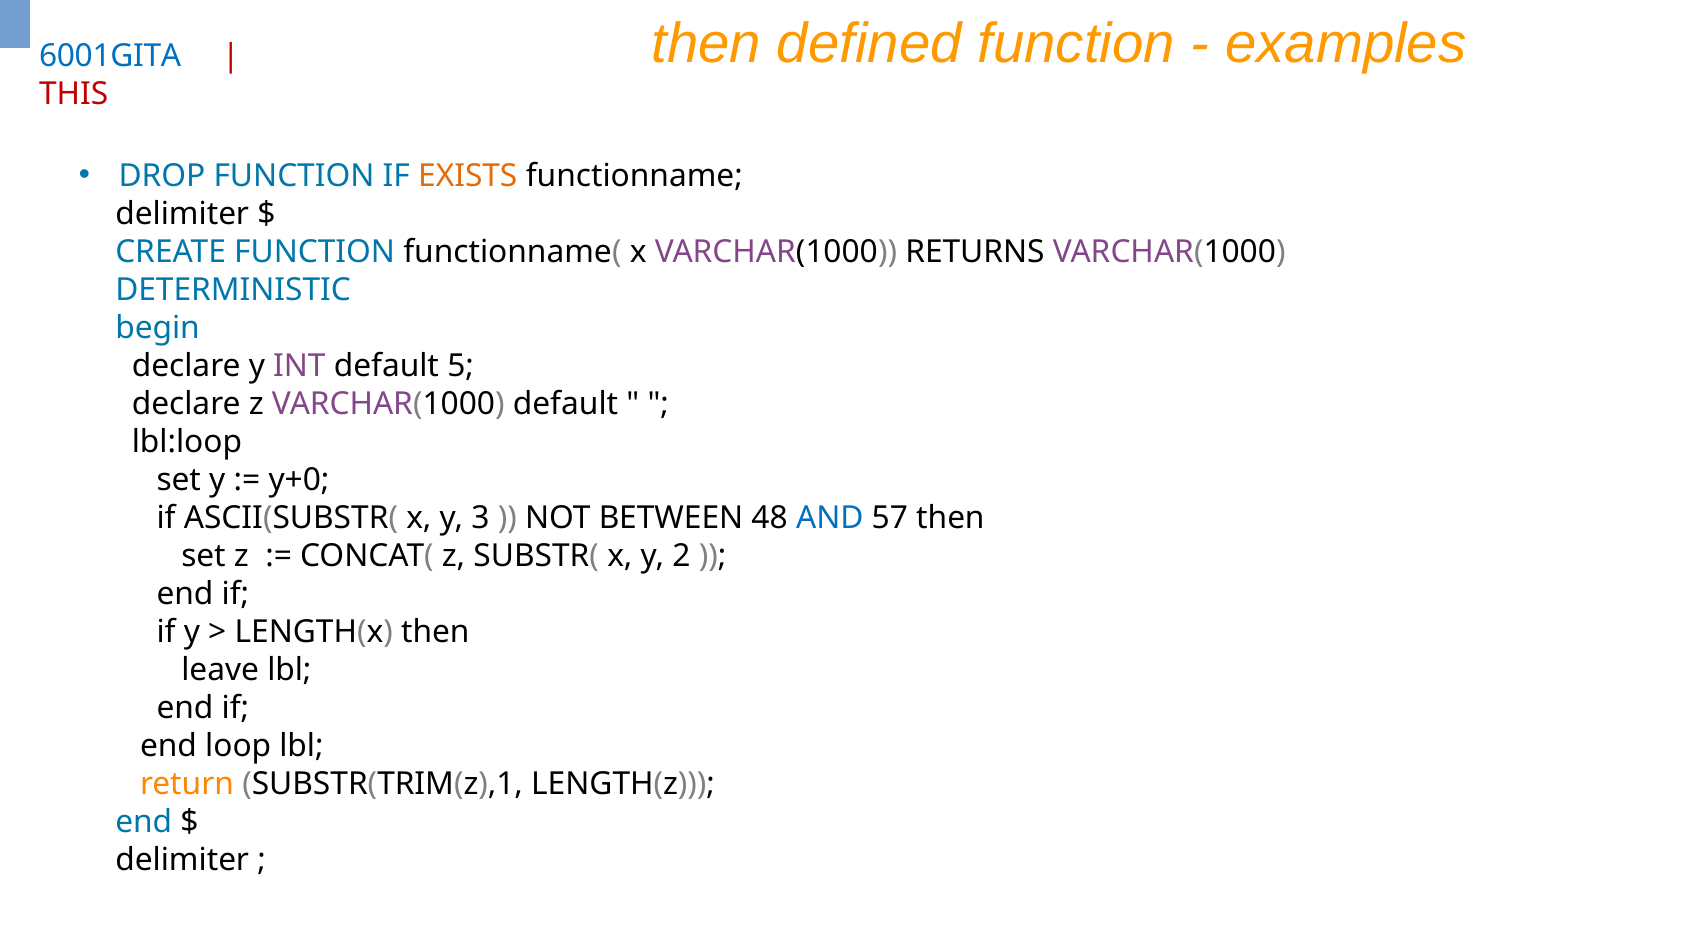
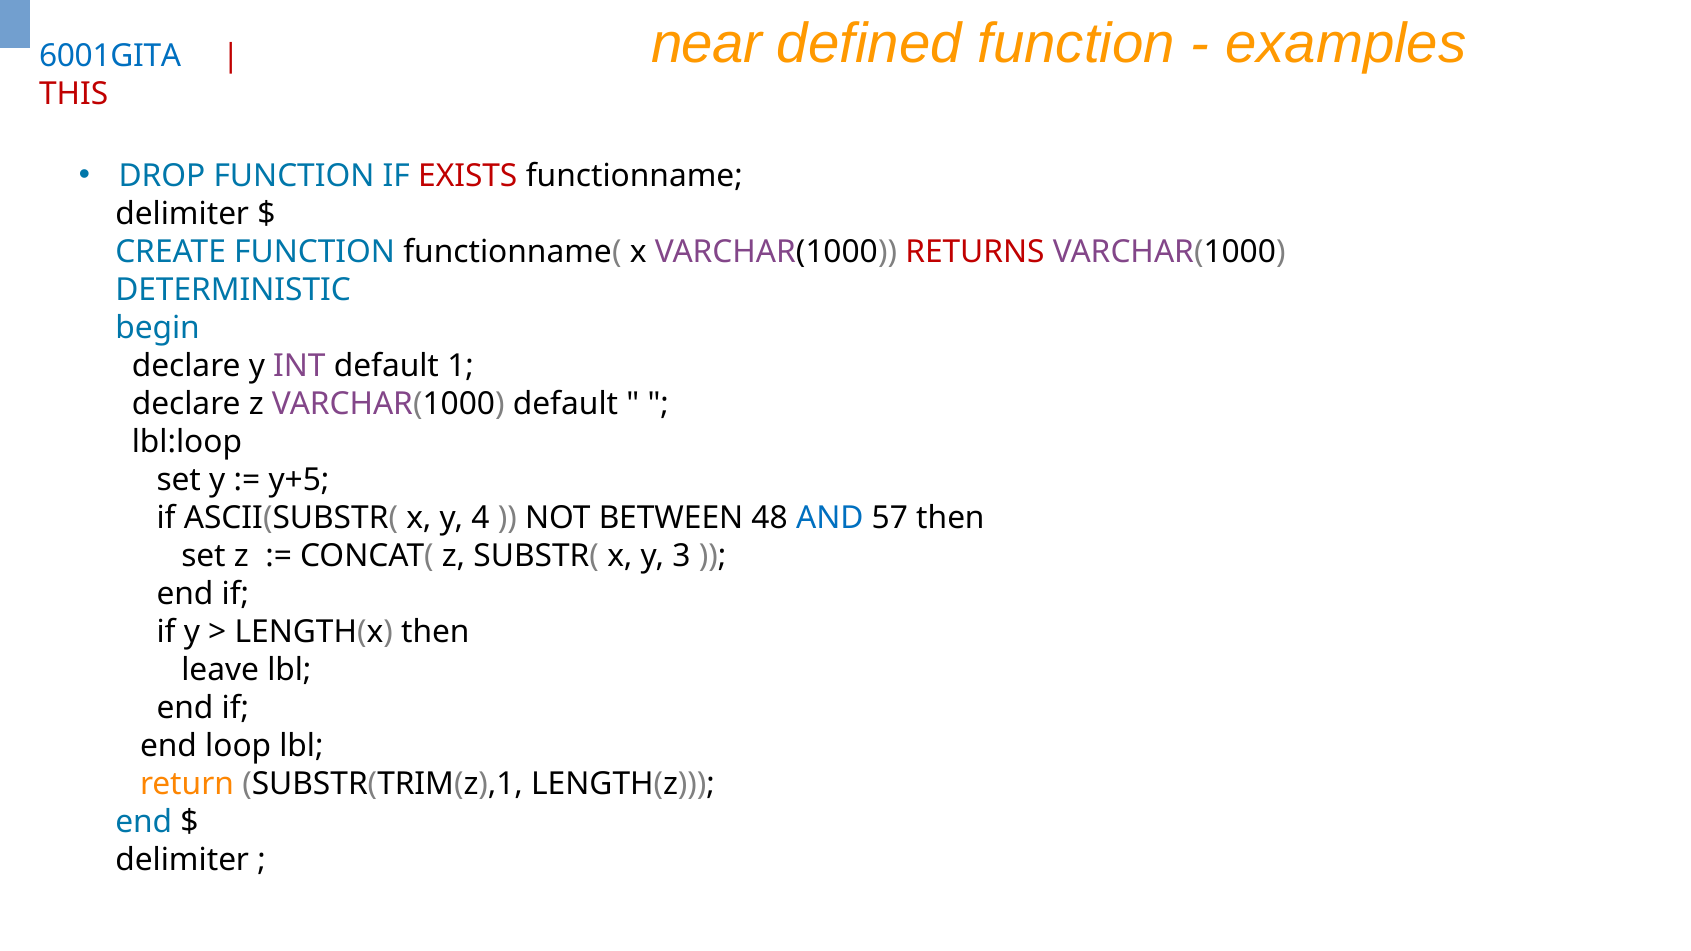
then at (706, 44): then -> near
EXISTS colour: orange -> red
RETURNS colour: black -> red
5: 5 -> 1
y+0: y+0 -> y+5
3: 3 -> 4
2: 2 -> 3
